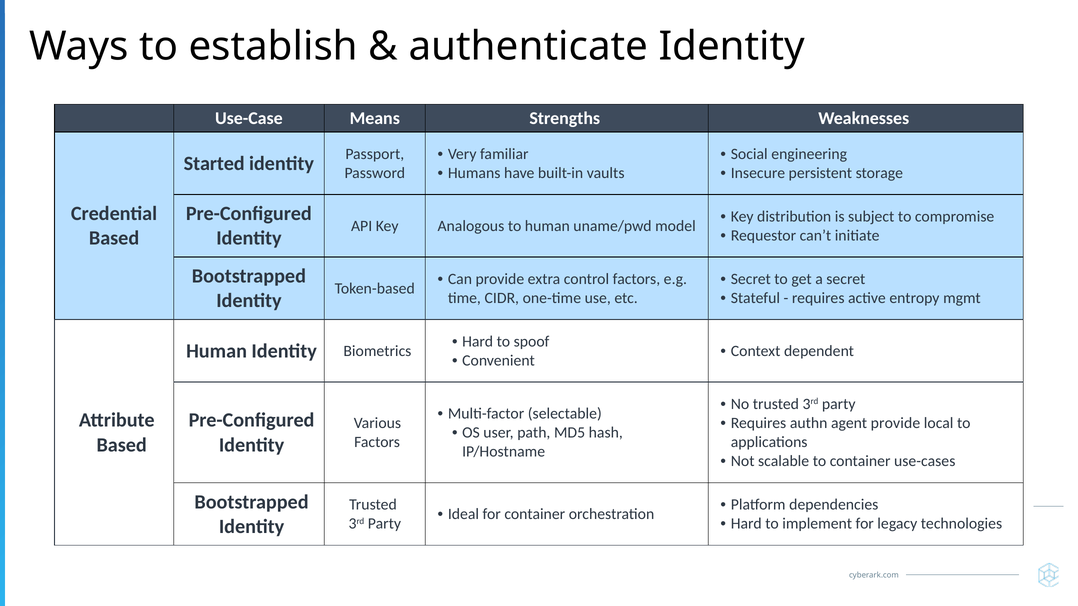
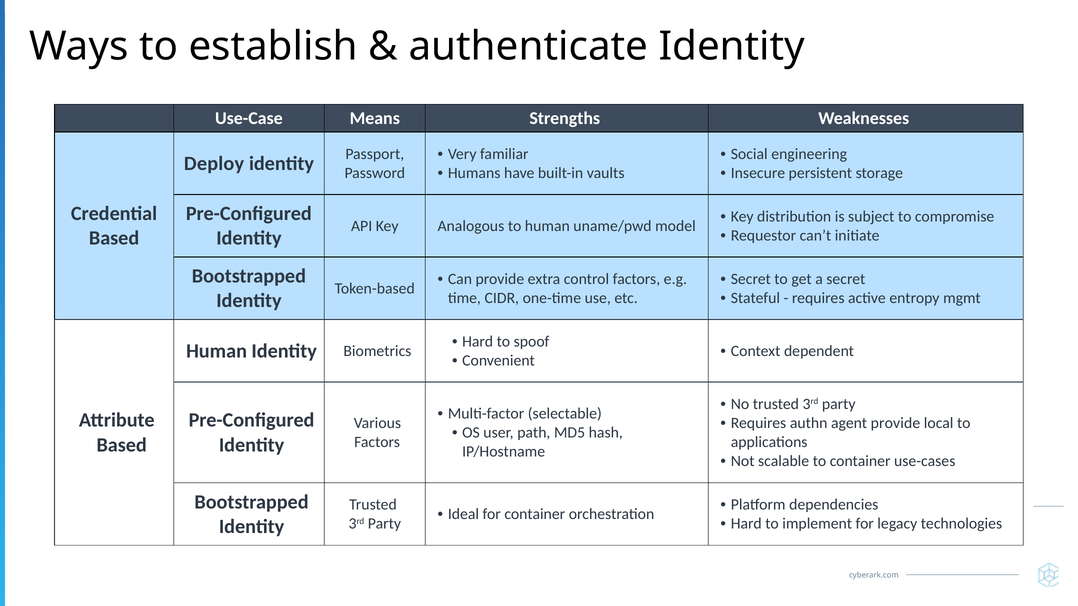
Started: Started -> Deploy
